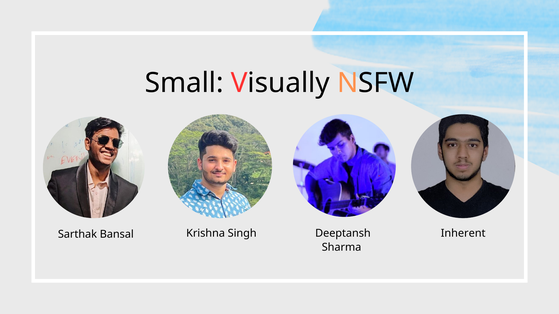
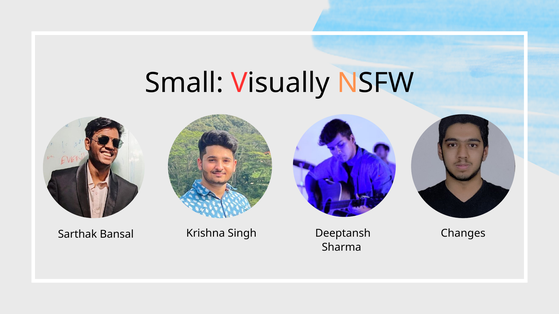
Inherent: Inherent -> Changes
